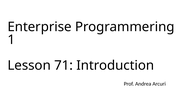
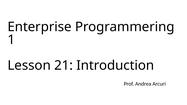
71: 71 -> 21
